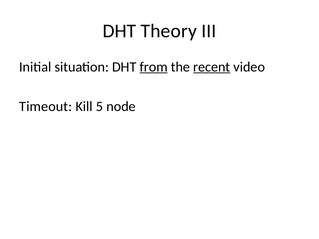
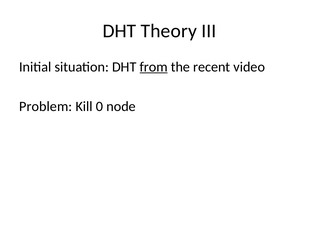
recent underline: present -> none
Timeout: Timeout -> Problem
5: 5 -> 0
